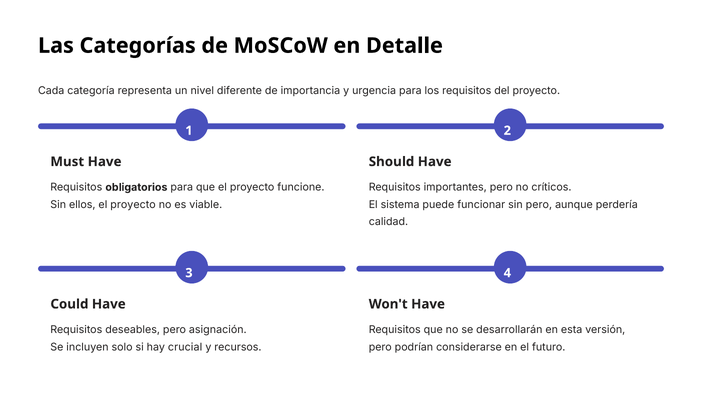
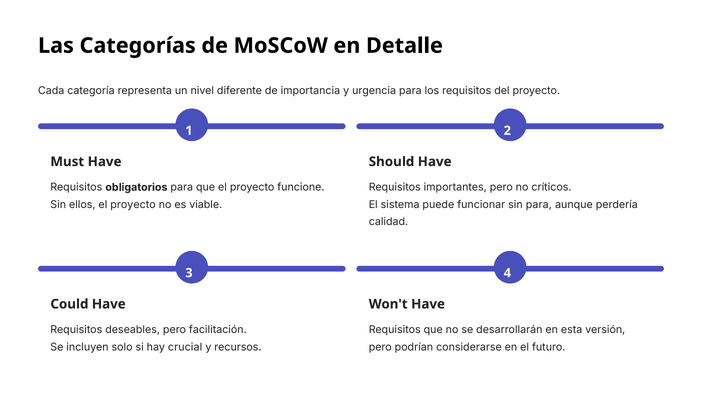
sin pero: pero -> para
asignación: asignación -> facilitación
